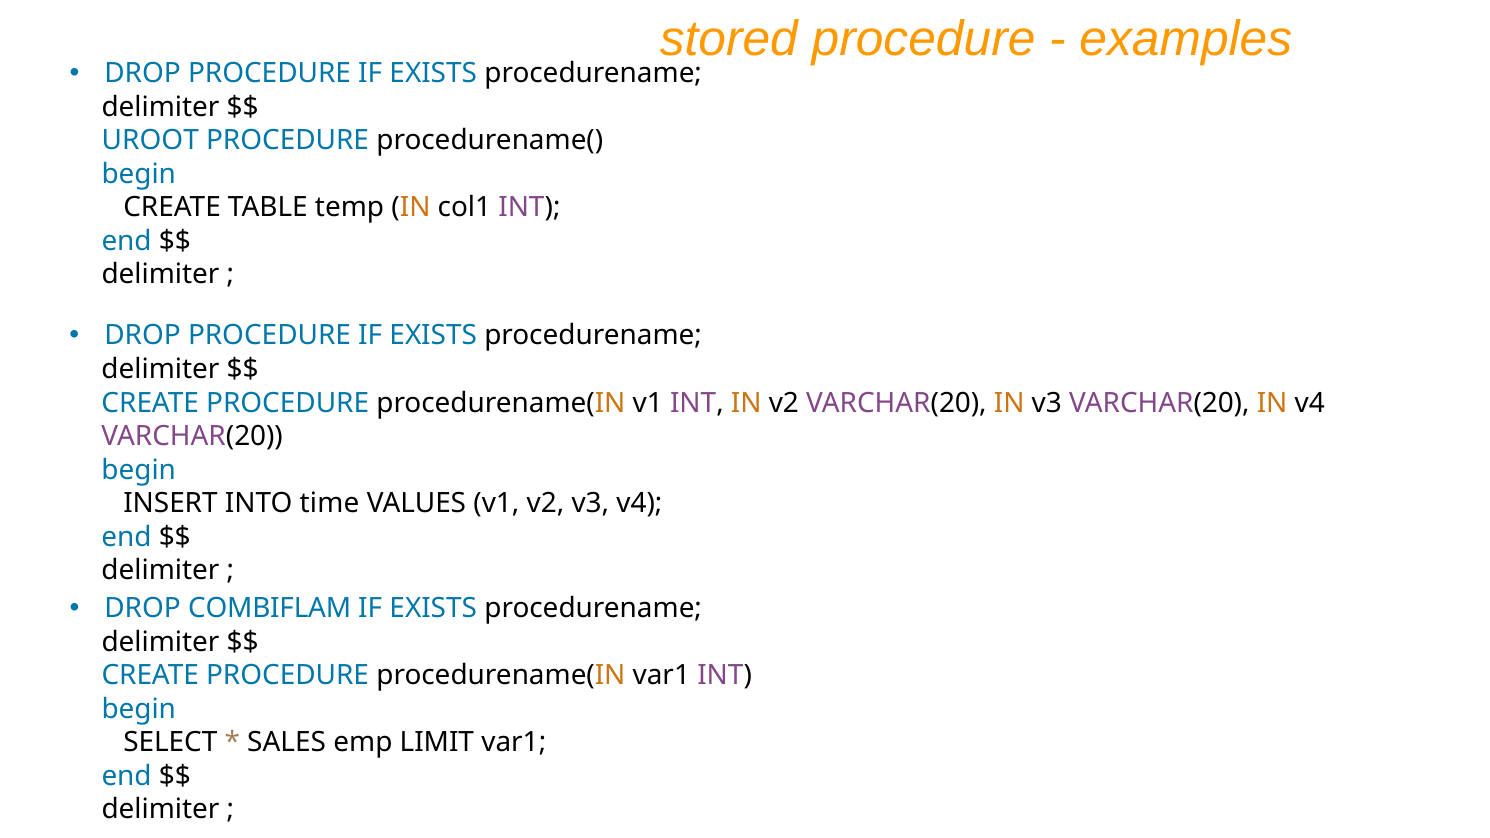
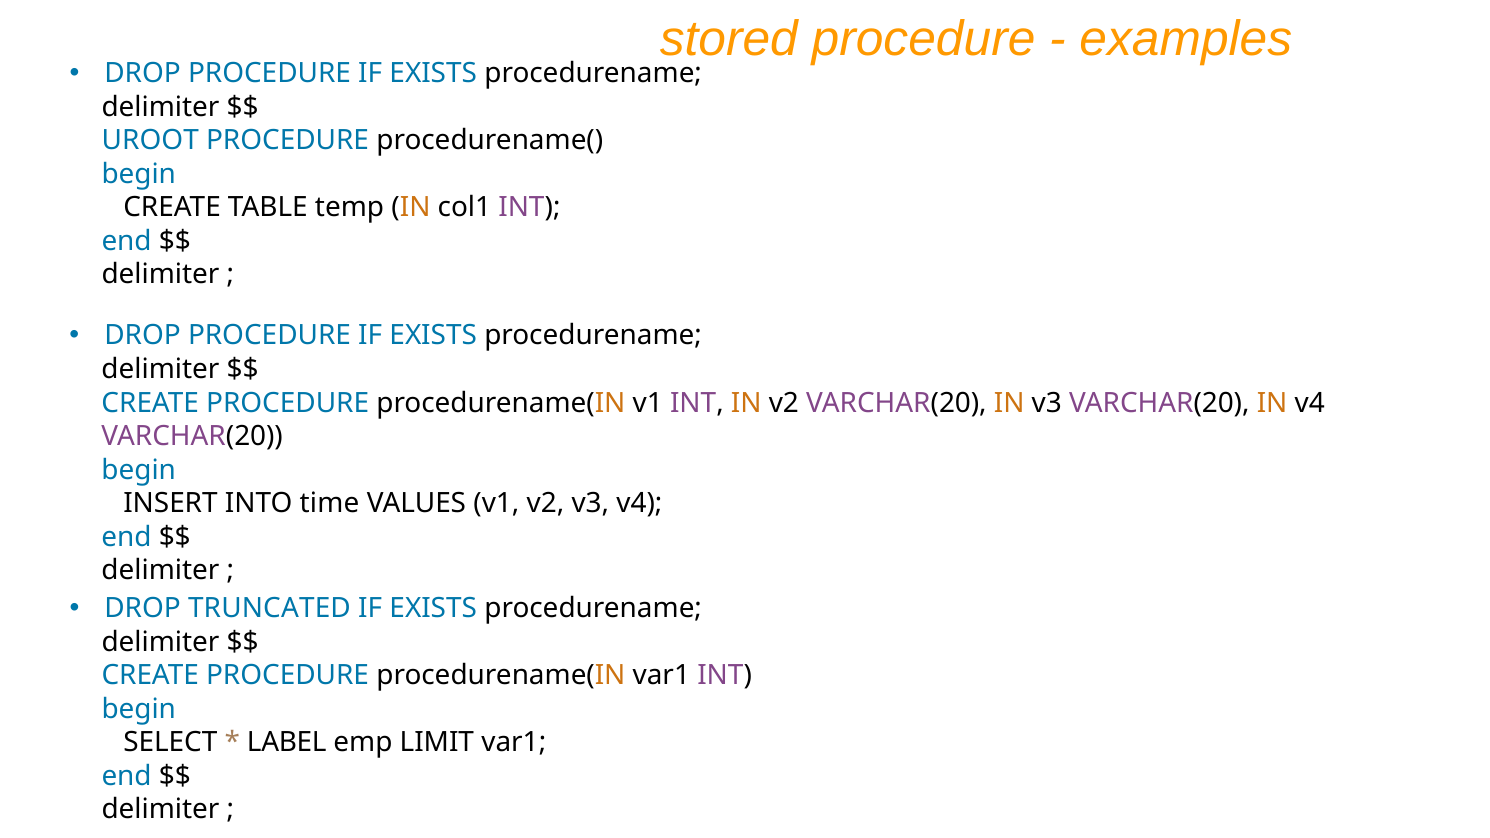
COMBIFLAM: COMBIFLAM -> TRUNCATED
SALES: SALES -> LABEL
